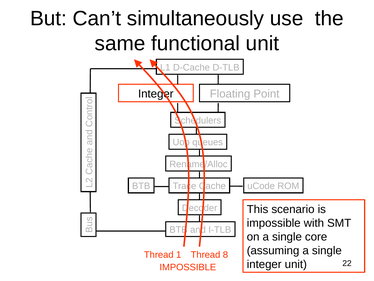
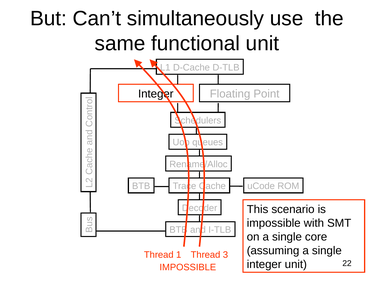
8: 8 -> 3
